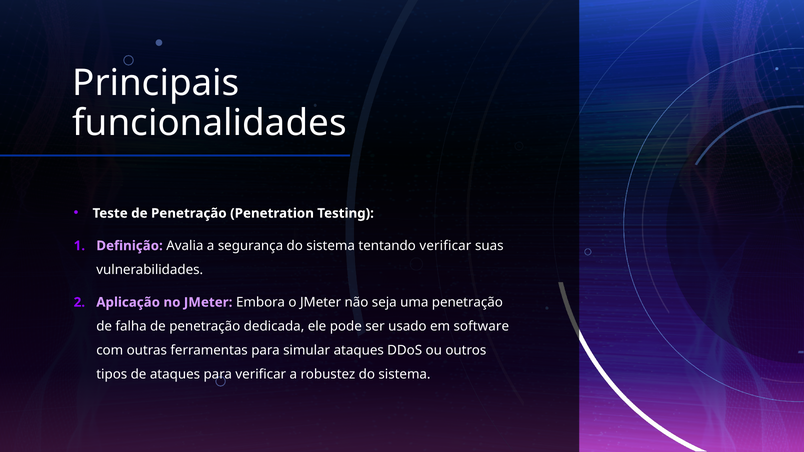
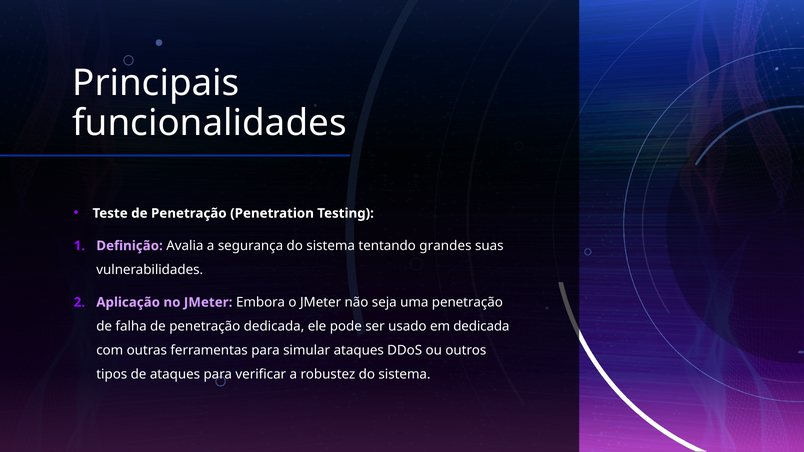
tentando verificar: verificar -> grandes
em software: software -> dedicada
